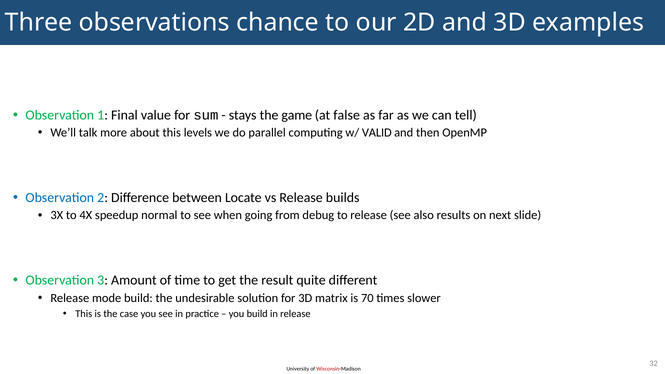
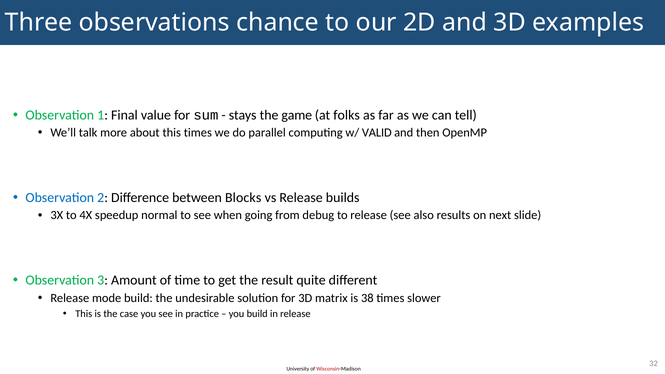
false: false -> folks
this levels: levels -> times
Locate: Locate -> Blocks
70: 70 -> 38
